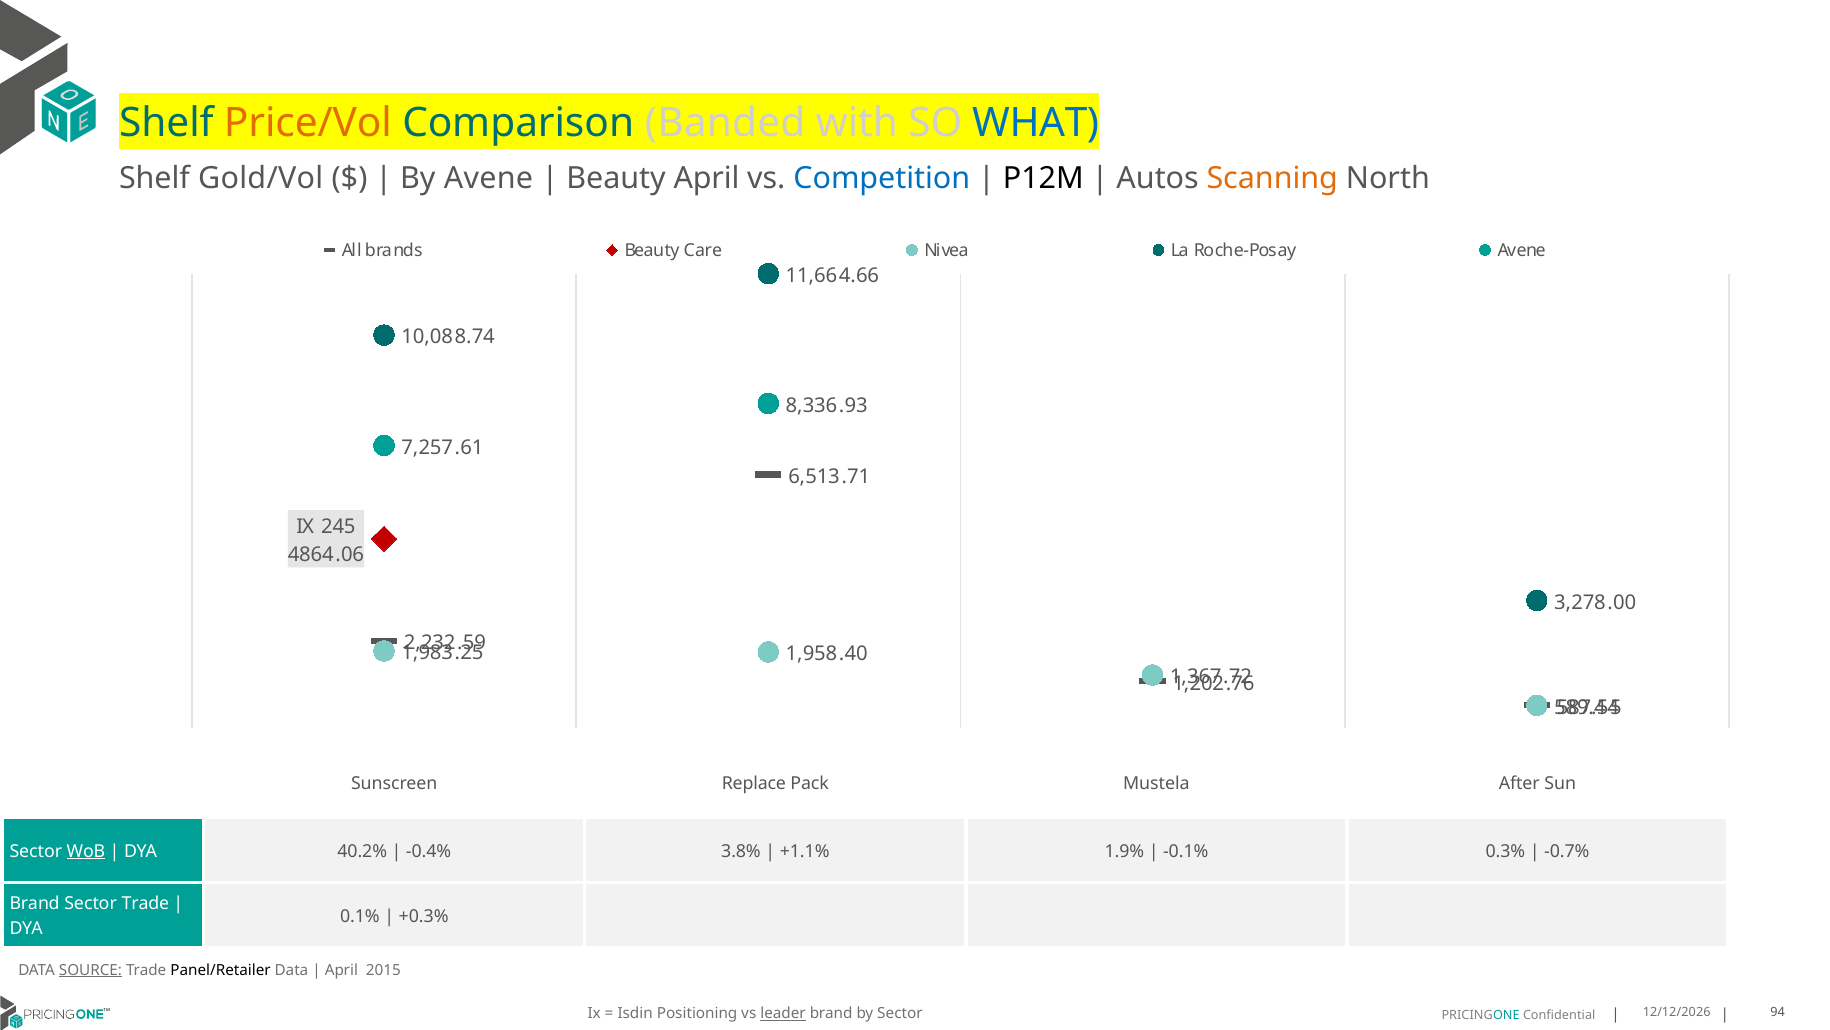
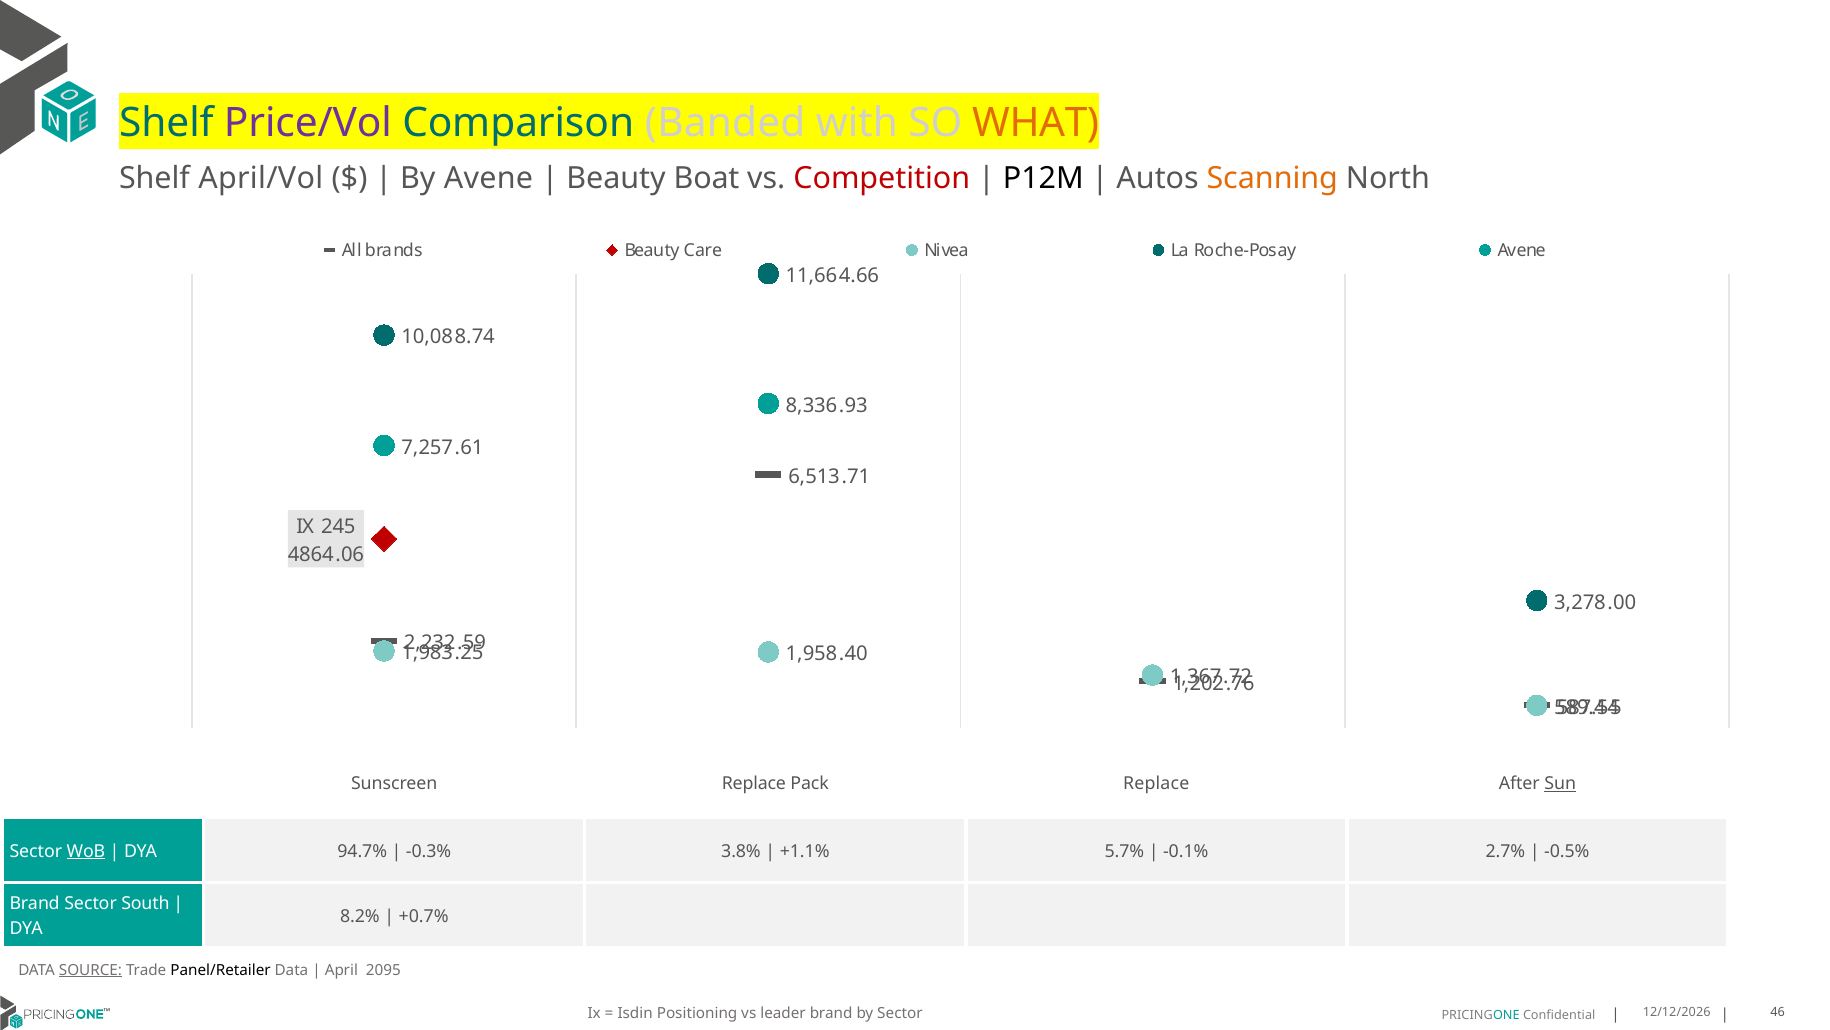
Price/Vol colour: orange -> purple
WHAT colour: blue -> orange
Gold/Vol: Gold/Vol -> April/Vol
Beauty April: April -> Boat
Competition colour: blue -> red
Pack Mustela: Mustela -> Replace
Sun underline: none -> present
40.2%: 40.2% -> 94.7%
-0.4%: -0.4% -> -0.3%
1.9%: 1.9% -> 5.7%
0.3%: 0.3% -> 2.7%
-0.7%: -0.7% -> -0.5%
Sector Trade: Trade -> South
0.1%: 0.1% -> 8.2%
+0.3%: +0.3% -> +0.7%
2015: 2015 -> 2095
leader underline: present -> none
94: 94 -> 46
